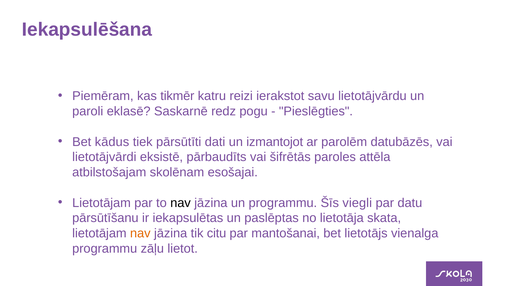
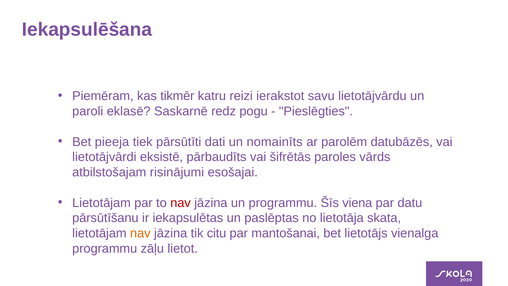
kādus: kādus -> pieeja
izmantojot: izmantojot -> nomainīts
attēla: attēla -> vārds
skolēnam: skolēnam -> risinājumi
nav at (181, 203) colour: black -> red
viegli: viegli -> viena
